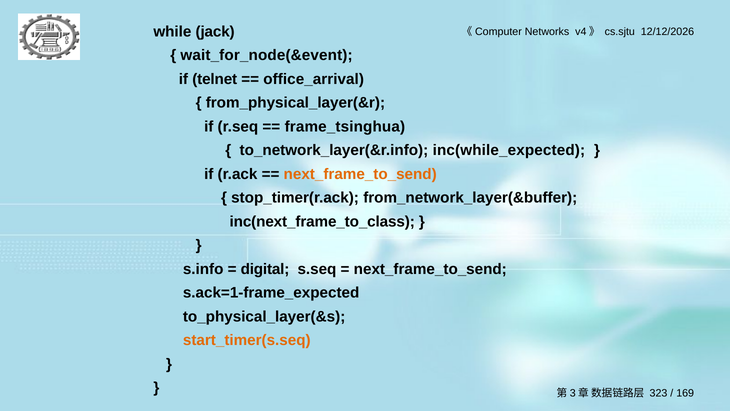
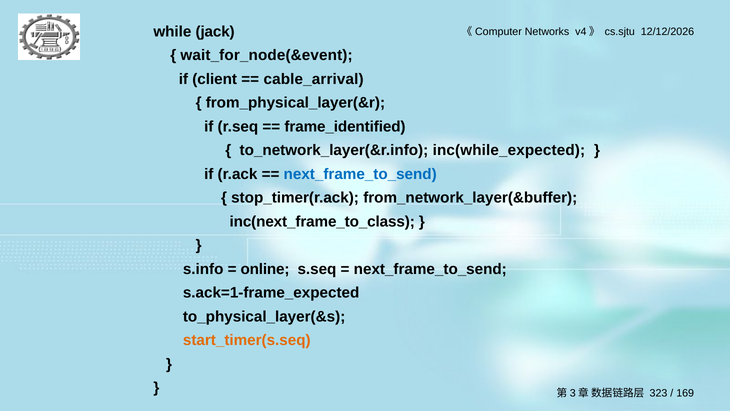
telnet: telnet -> client
office_arrival: office_arrival -> cable_arrival
frame_tsinghua: frame_tsinghua -> frame_identified
next_frame_to_send at (360, 174) colour: orange -> blue
digital: digital -> online
